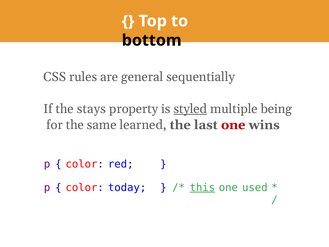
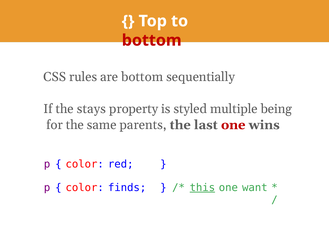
bottom at (152, 40) colour: black -> red
are general: general -> bottom
styled underline: present -> none
learned: learned -> parents
today: today -> finds
used: used -> want
